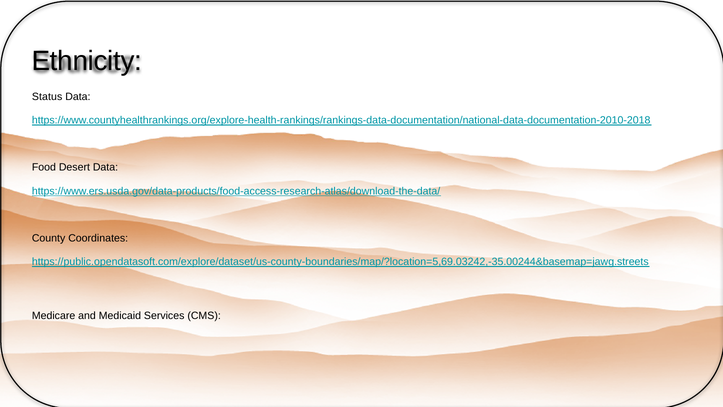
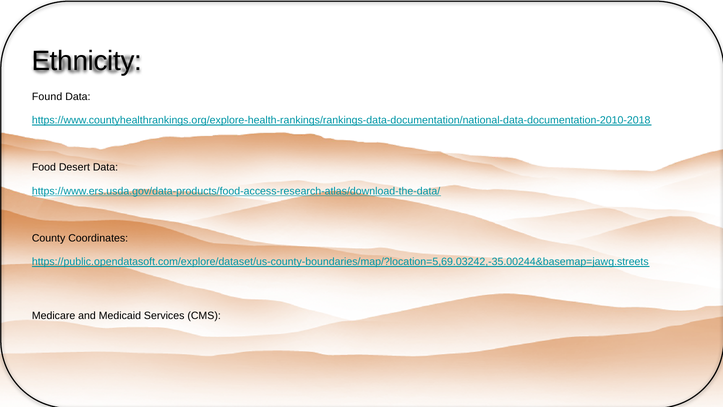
Status: Status -> Found
